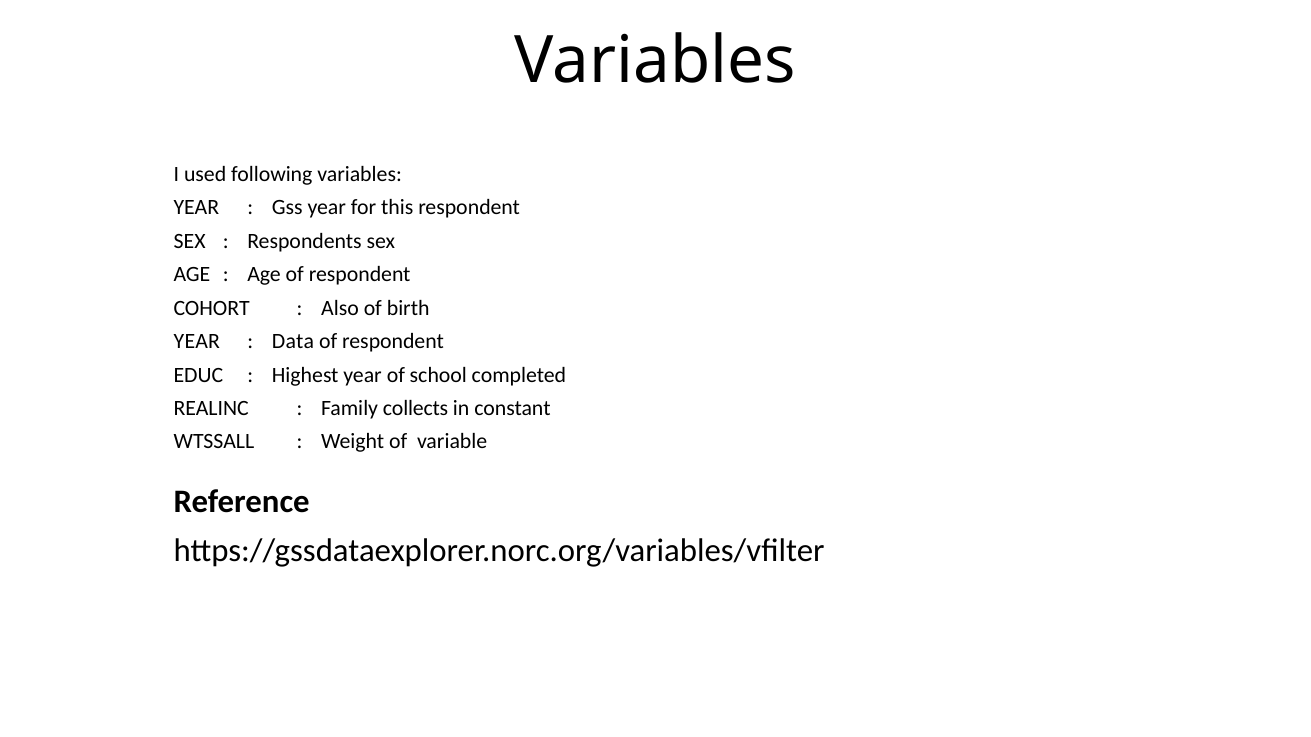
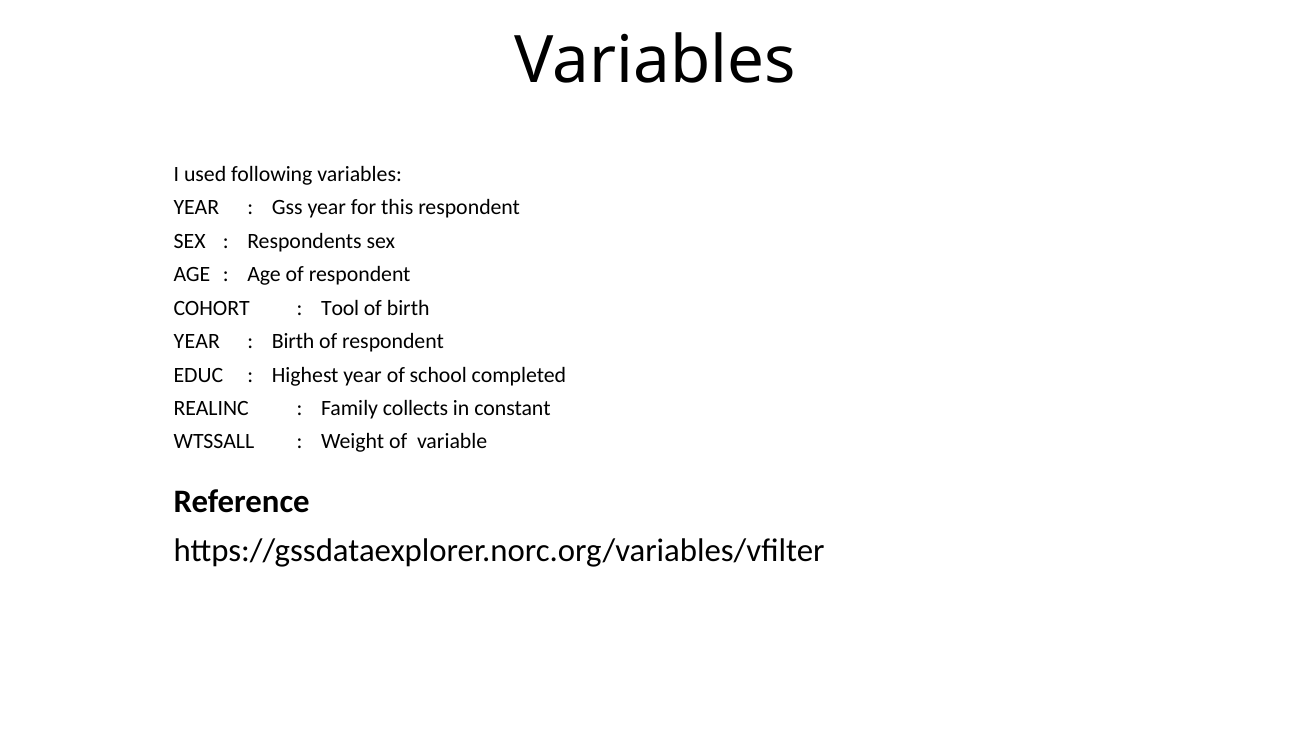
Also: Also -> Tool
Data at (293, 342): Data -> Birth
